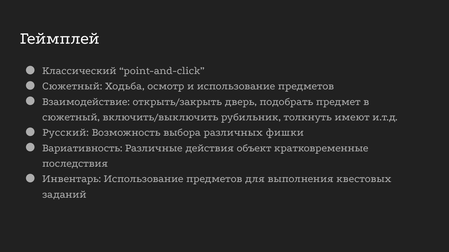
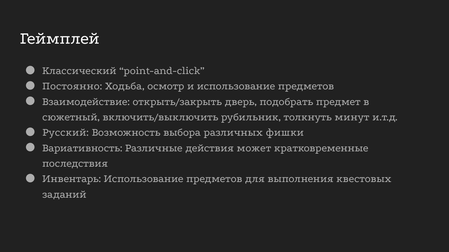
Сюжетный at (72, 86): Сюжетный -> Постоянно
имеют: имеют -> минут
объект: объект -> может
